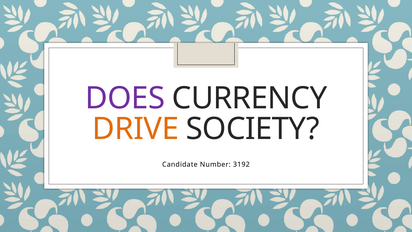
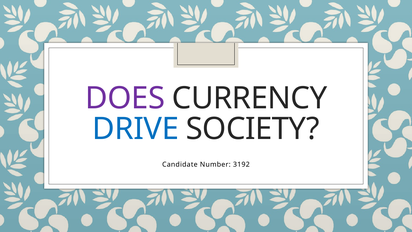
DRIVE colour: orange -> blue
